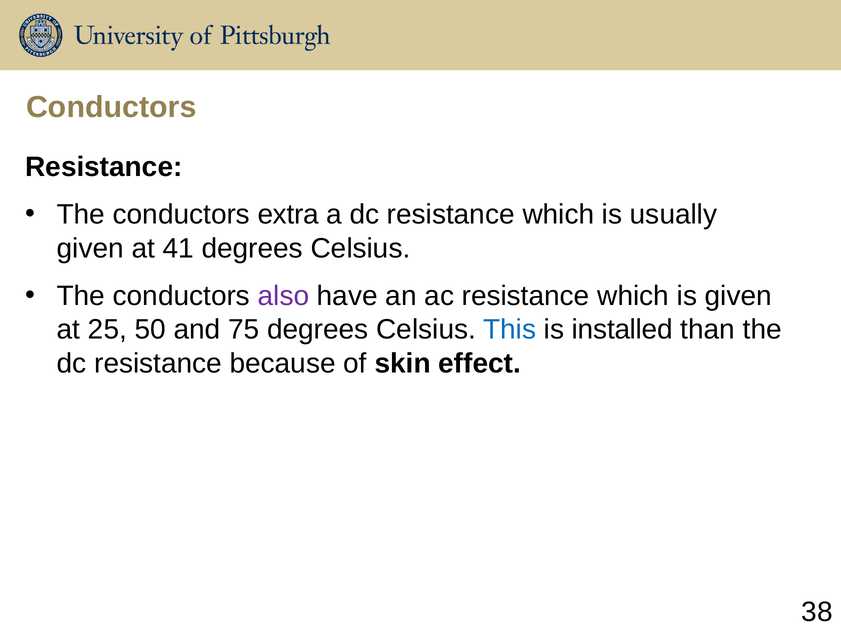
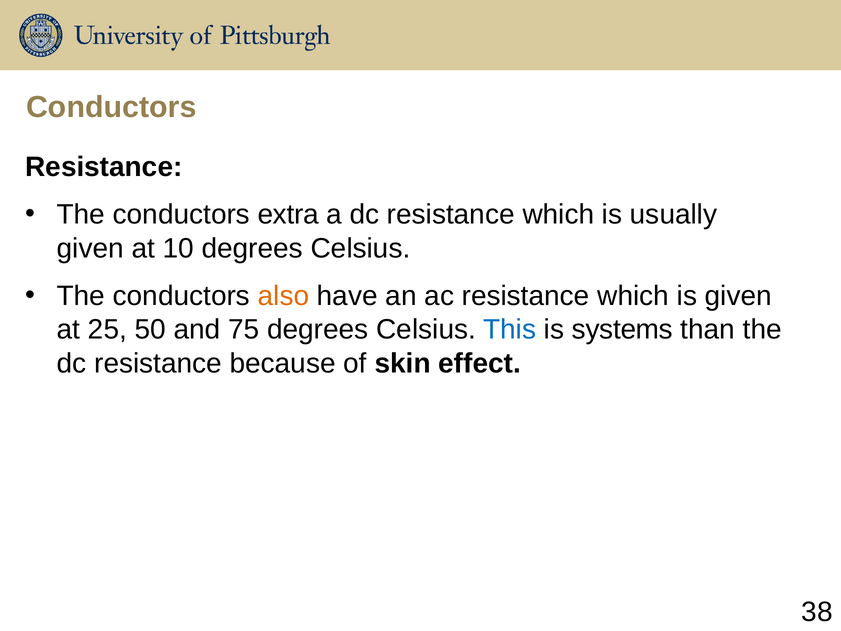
41: 41 -> 10
also colour: purple -> orange
installed: installed -> systems
